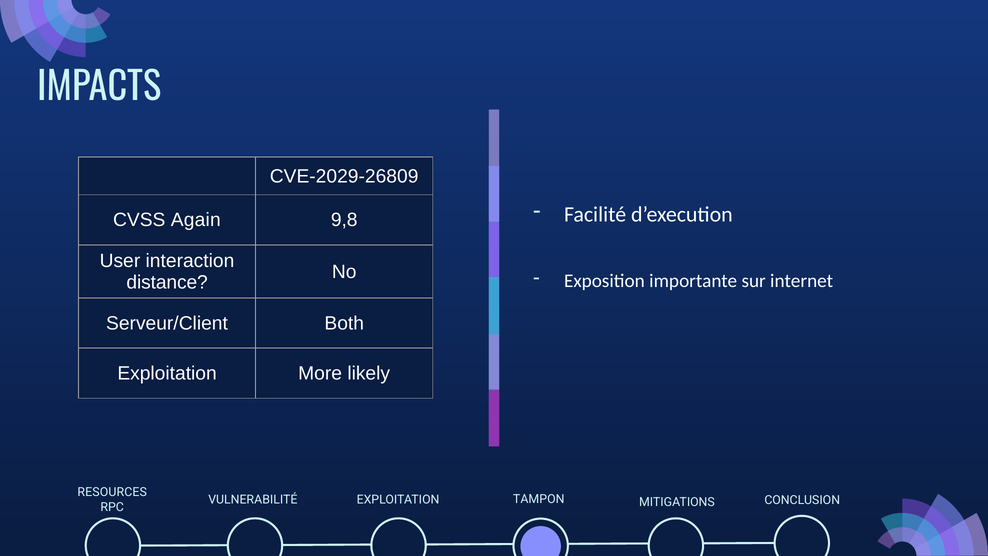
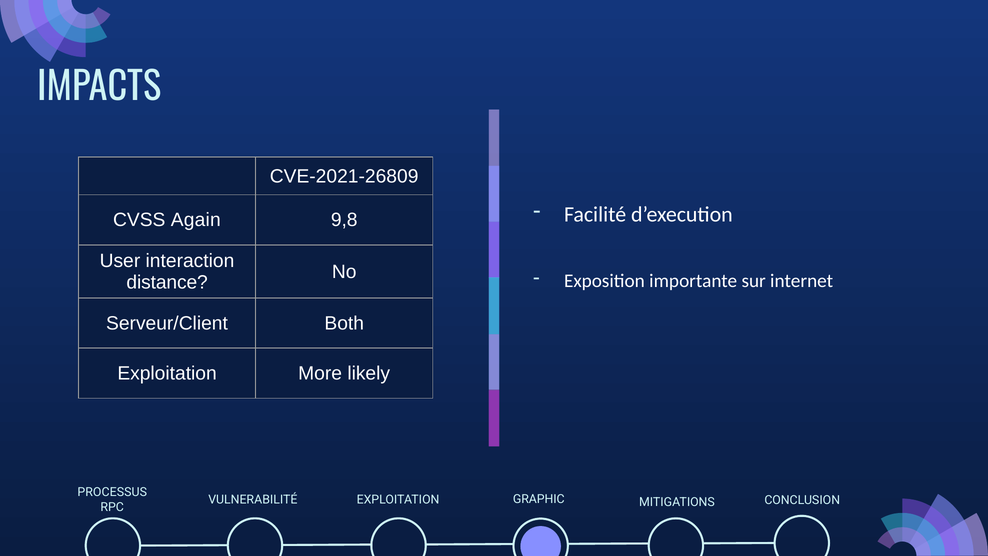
CVE-2029-26809: CVE-2029-26809 -> CVE-2021-26809
RESOURCES: RESOURCES -> PROCESSUS
TAMPON: TAMPON -> GRAPHIC
